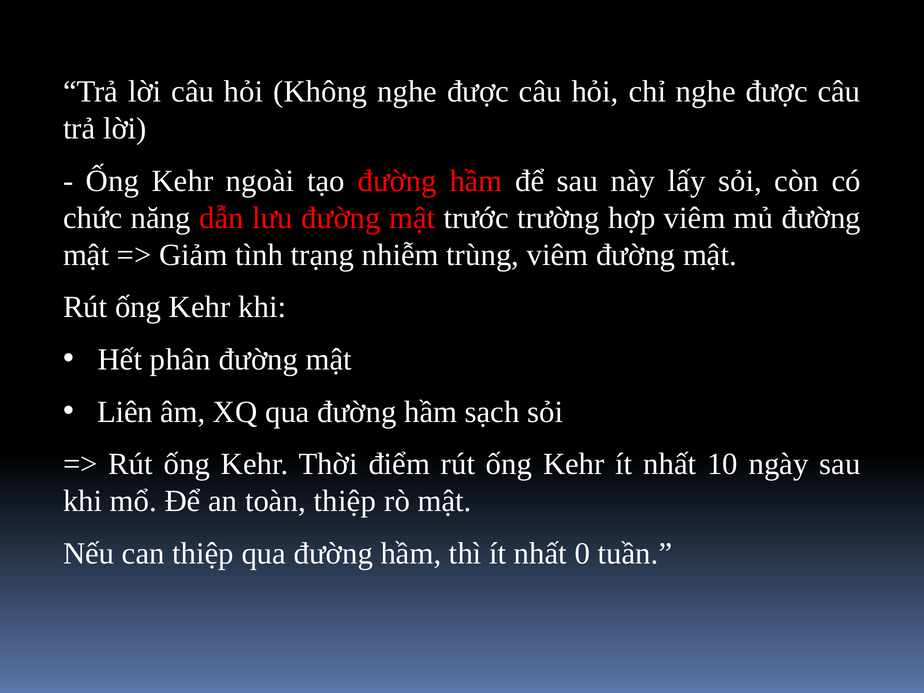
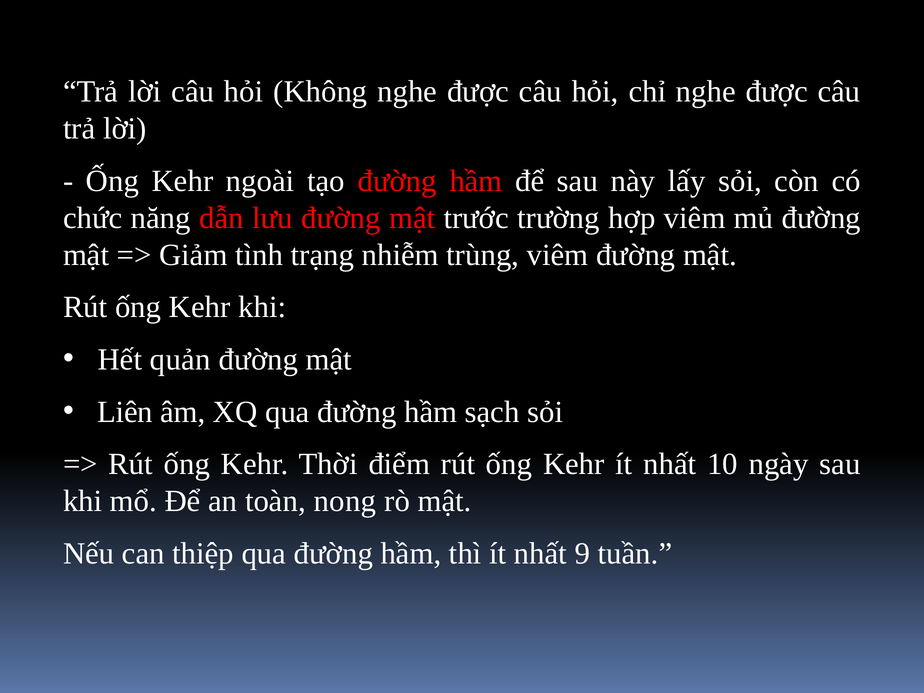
phân: phân -> quản
toàn thiệp: thiệp -> nong
0: 0 -> 9
